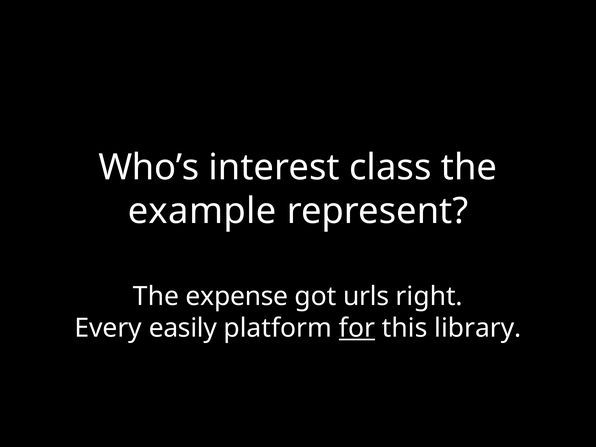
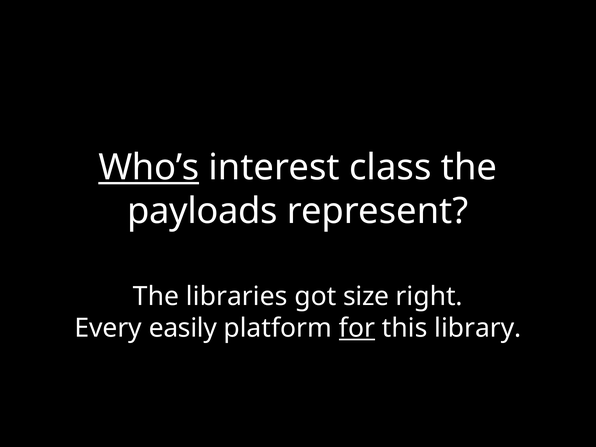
Who’s underline: none -> present
example: example -> payloads
expense: expense -> libraries
urls: urls -> size
